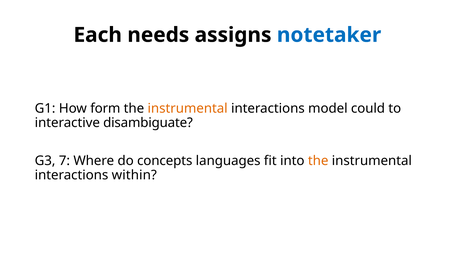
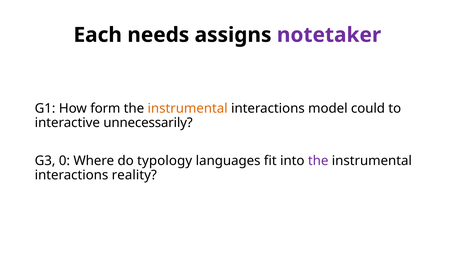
notetaker colour: blue -> purple
disambiguate: disambiguate -> unnecessarily
7: 7 -> 0
concepts: concepts -> typology
the at (318, 161) colour: orange -> purple
within: within -> reality
